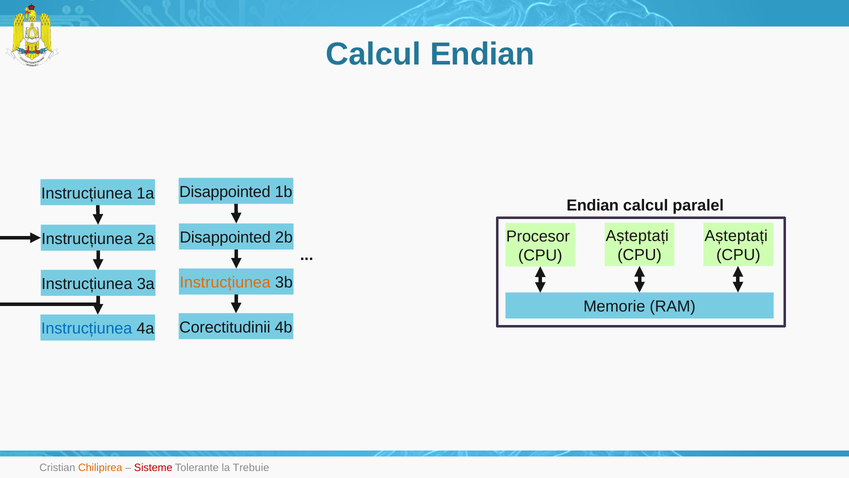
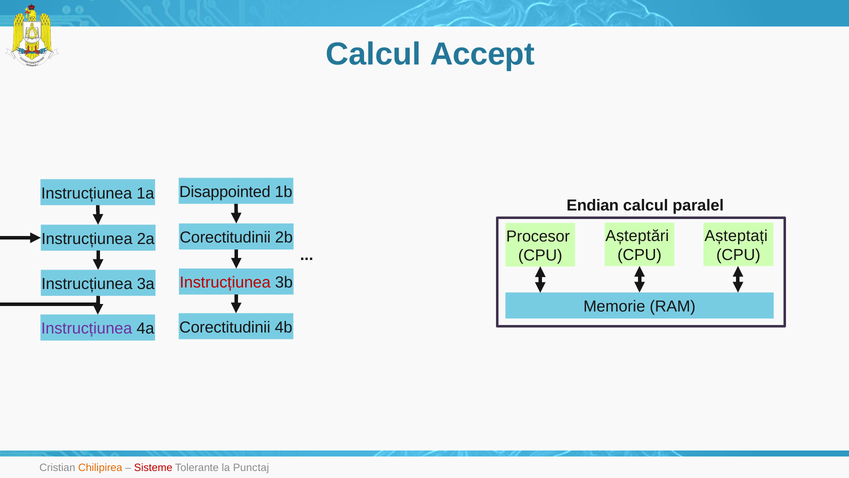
Calcul Endian: Endian -> Accept
Așteptați at (637, 236): Așteptați -> Așteptări
Disappointed at (225, 237): Disappointed -> Corectitudinii
Instrucțiunea at (225, 282) colour: orange -> red
Instrucțiunea at (87, 328) colour: blue -> purple
Trebuie: Trebuie -> Punctaj
